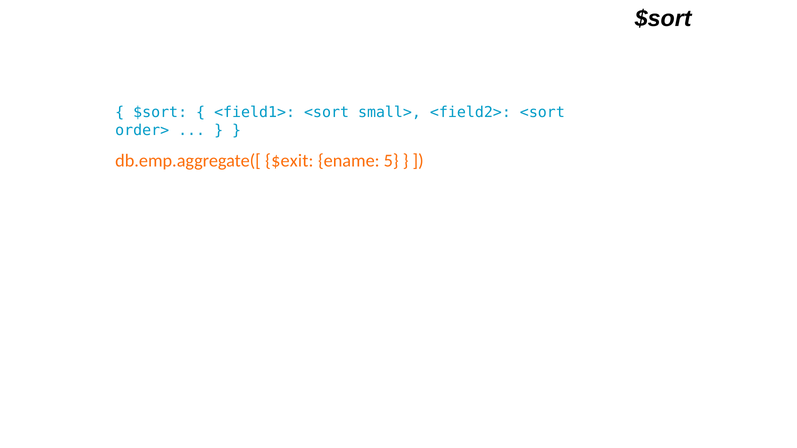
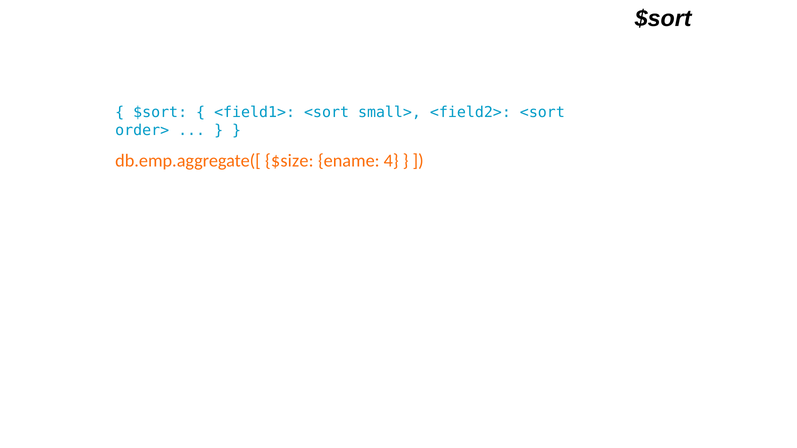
$exit: $exit -> $size
5: 5 -> 4
